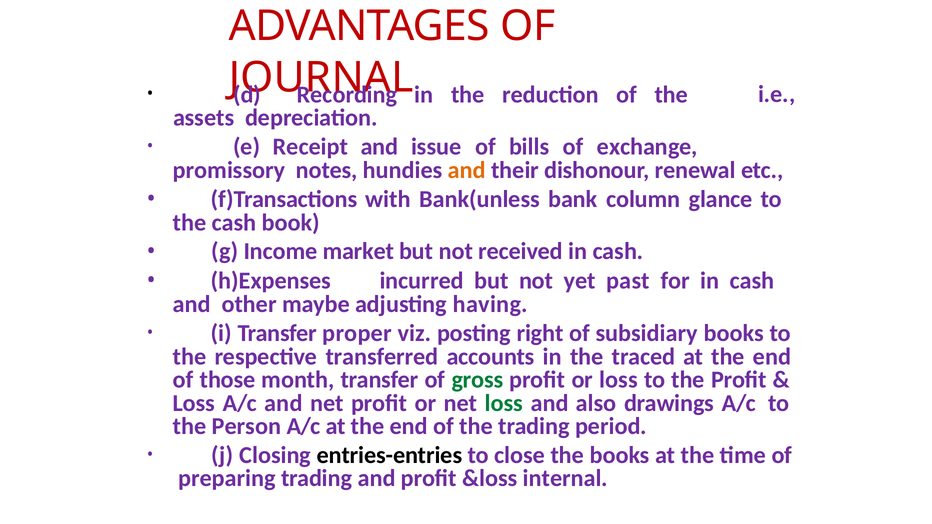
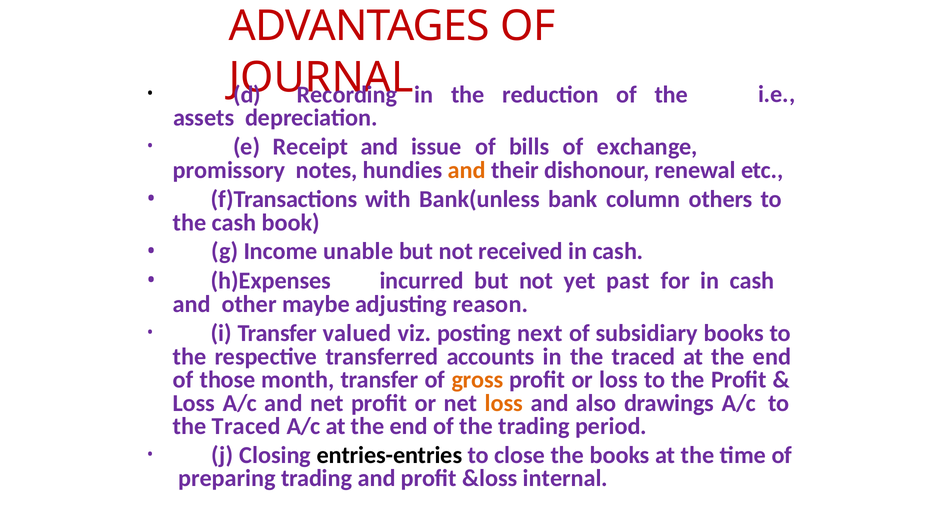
glance: glance -> others
market: market -> unable
having: having -> reason
proper: proper -> valued
right: right -> next
gross colour: green -> orange
loss at (504, 403) colour: green -> orange
Person at (246, 427): Person -> Traced
